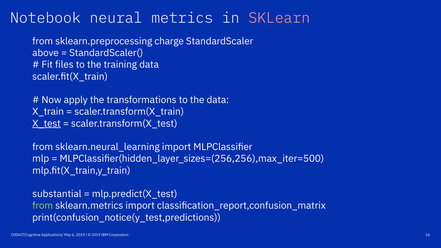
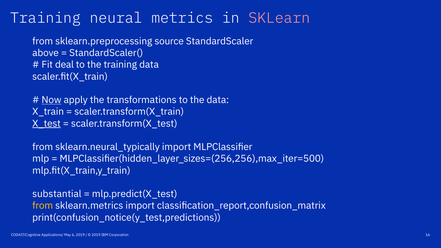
Notebook at (45, 18): Notebook -> Training
charge: charge -> source
files: files -> deal
Now underline: none -> present
sklearn.neural_learning: sklearn.neural_learning -> sklearn.neural_typically
from at (43, 206) colour: light green -> yellow
